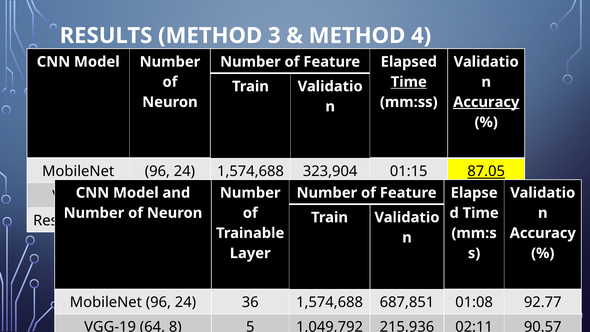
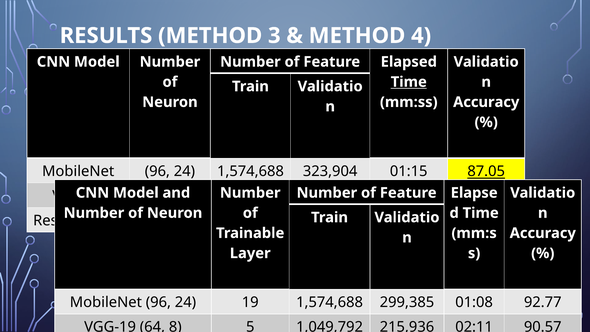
Accuracy at (486, 102) underline: present -> none
24 36: 36 -> 19
687,851: 687,851 -> 299,385
